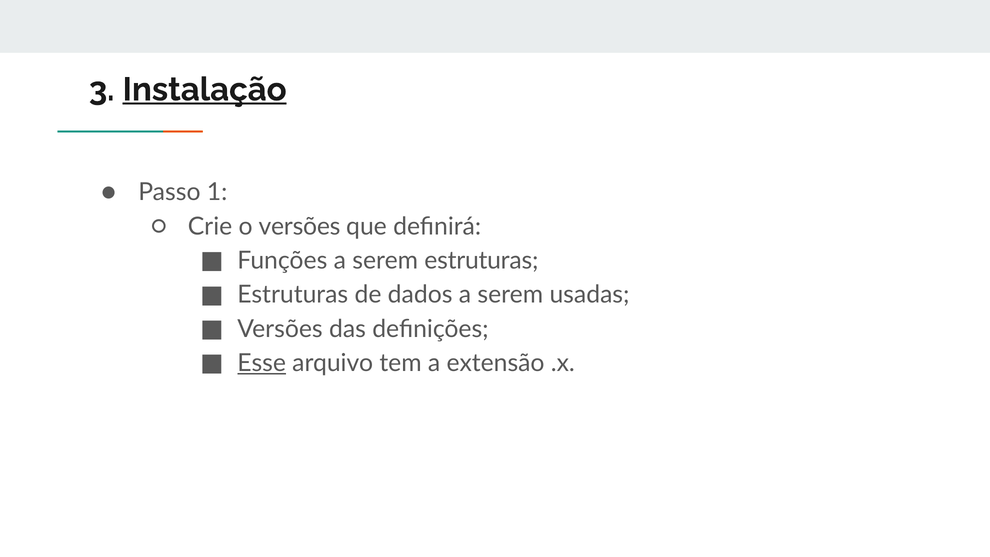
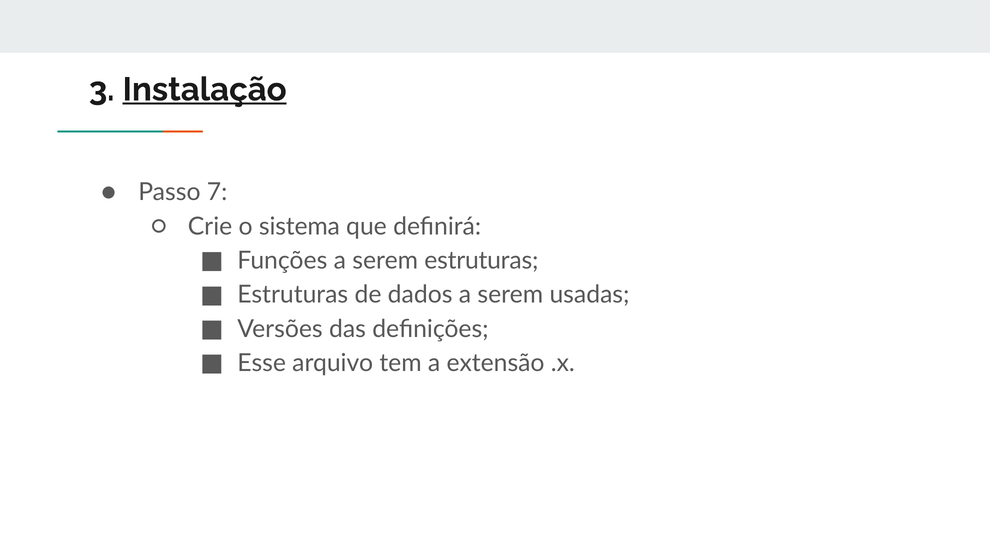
1: 1 -> 7
o versões: versões -> sistema
Esse underline: present -> none
